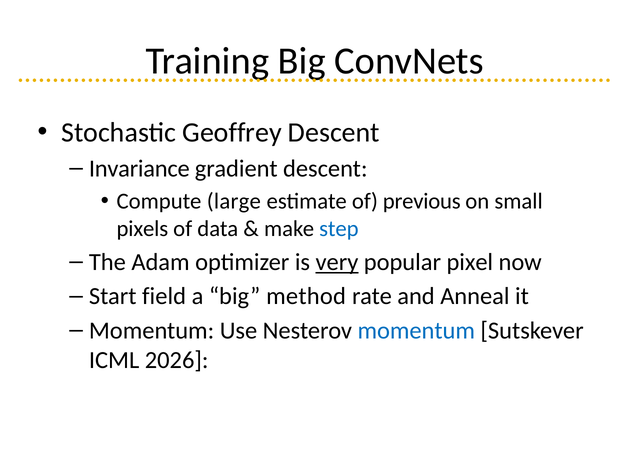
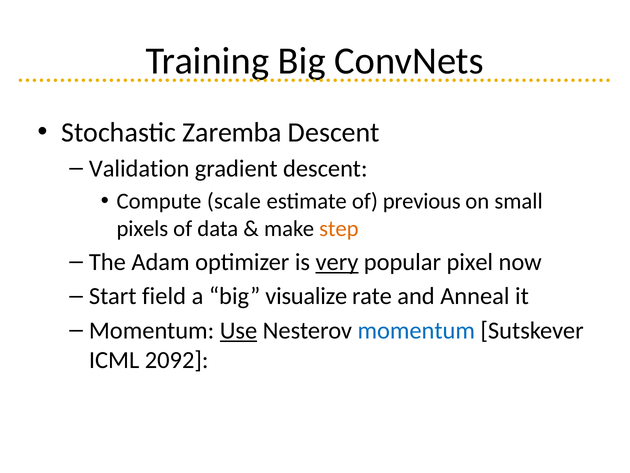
Geoffrey: Geoffrey -> Zaremba
Invariance: Invariance -> Validation
large: large -> scale
step colour: blue -> orange
method: method -> visualize
Use underline: none -> present
2026: 2026 -> 2092
